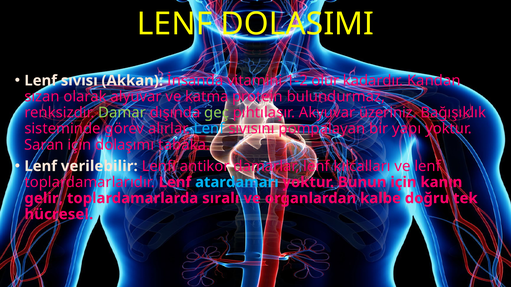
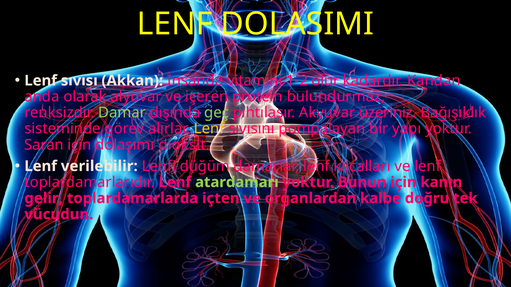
sızan: sızan -> anda
katma: katma -> içeren
Lenf at (209, 129) colour: light blue -> yellow
tabaka: tabaka -> dioksit
antikor: antikor -> düğüm
atardamarı colour: light blue -> light green
sıralı: sıralı -> içten
hücresel: hücresel -> vücudun
